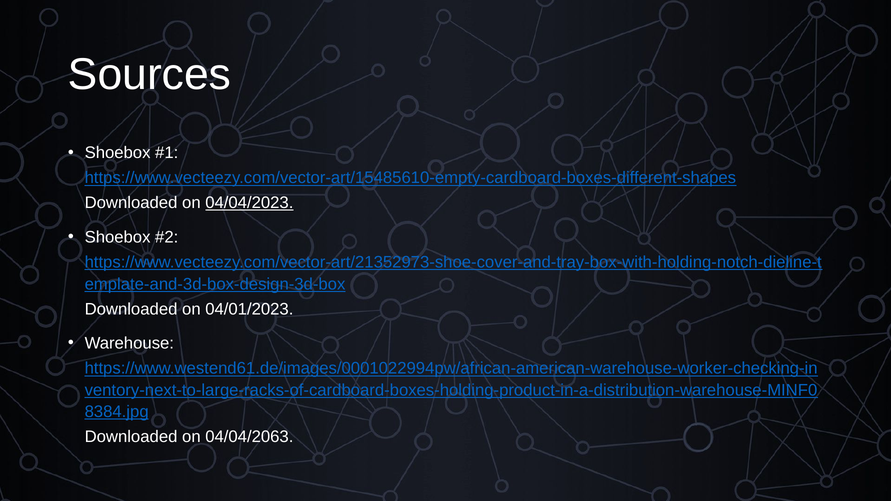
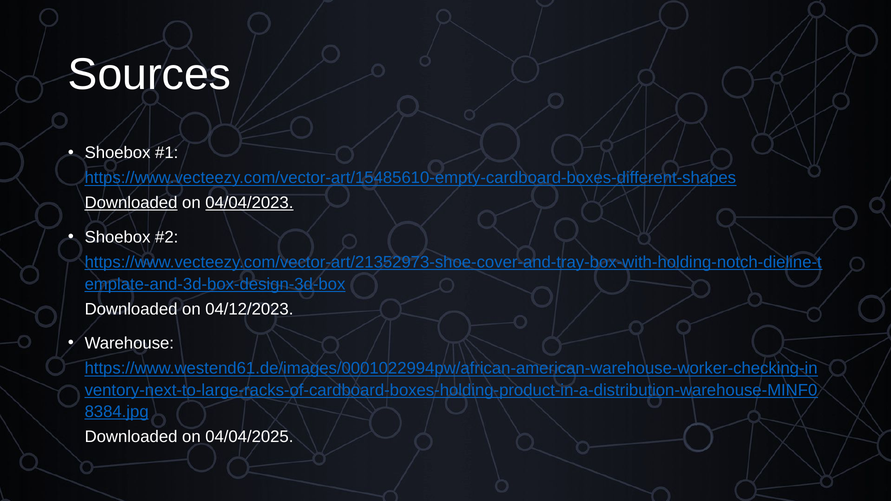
Downloaded at (131, 203) underline: none -> present
04/01/2023: 04/01/2023 -> 04/12/2023
04/04/2063: 04/04/2063 -> 04/04/2025
